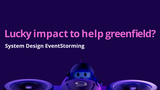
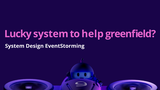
Lucky impact: impact -> system
